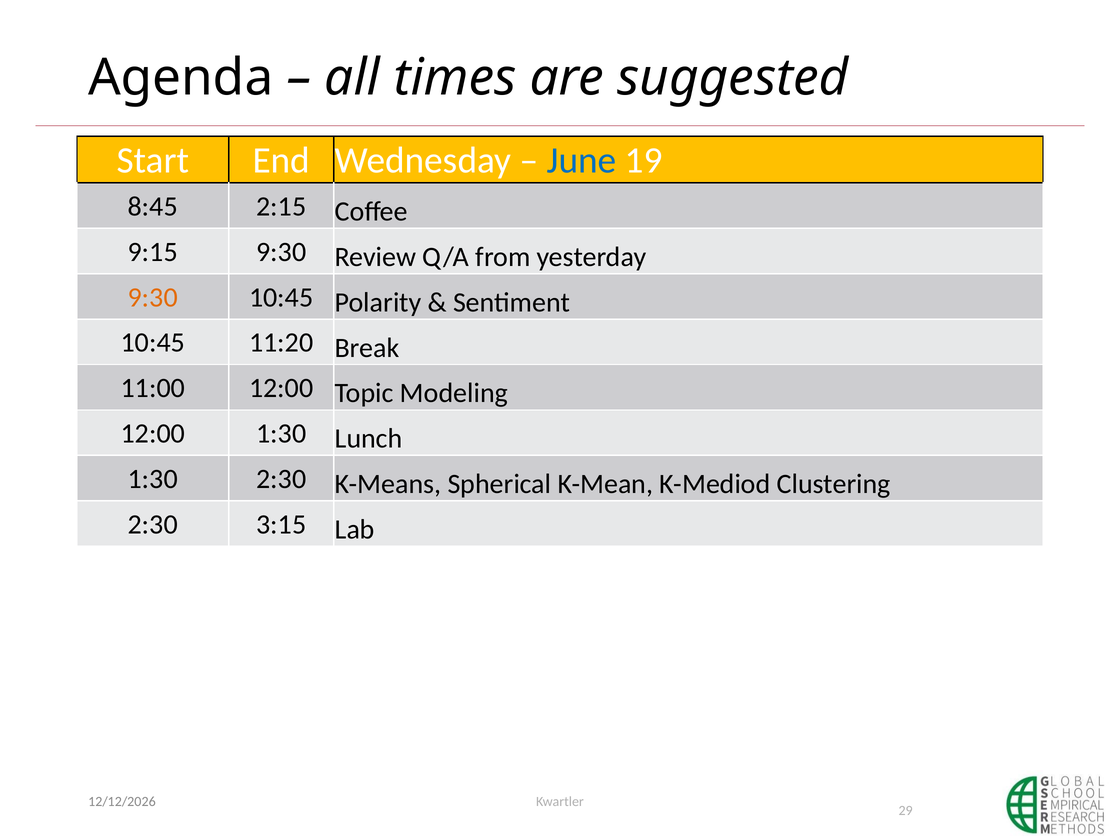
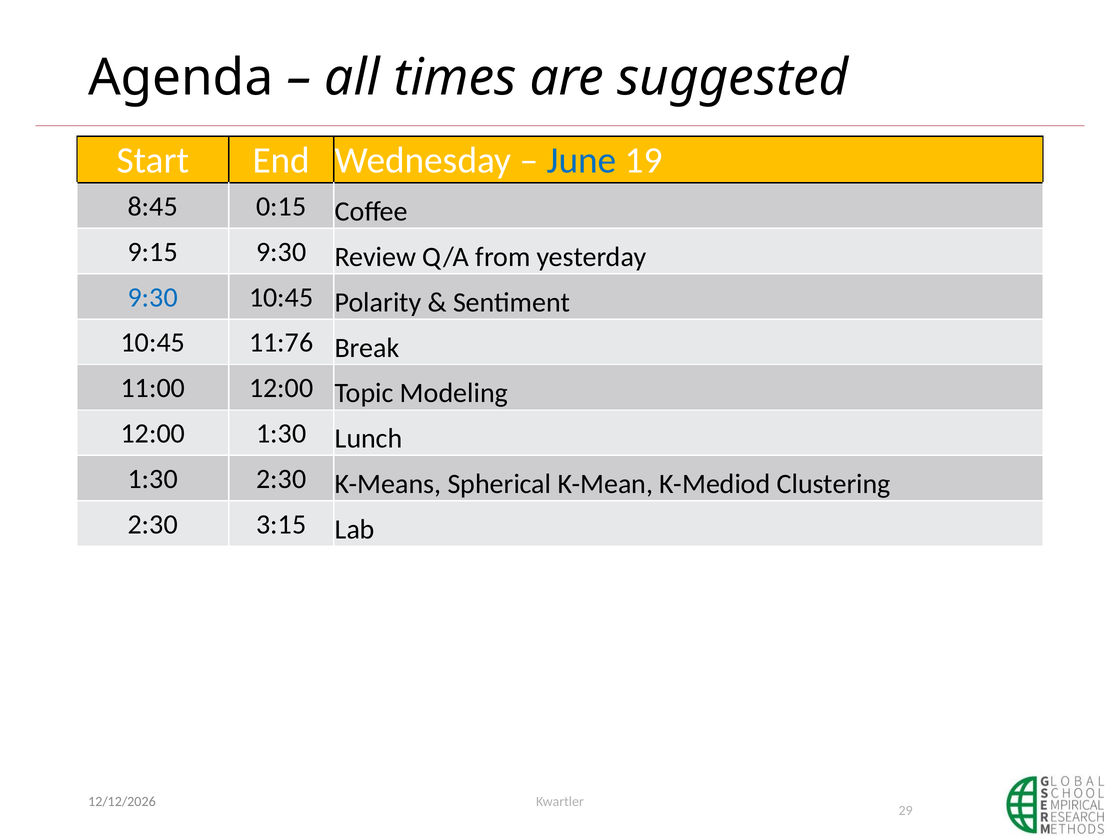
2:15: 2:15 -> 0:15
9:30 at (153, 297) colour: orange -> blue
11:20: 11:20 -> 11:76
